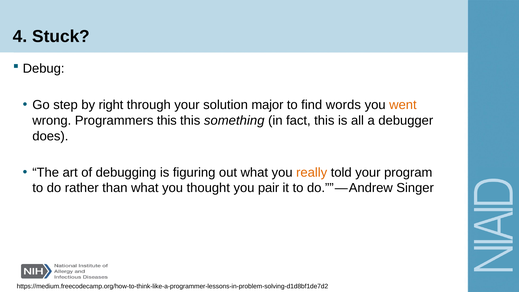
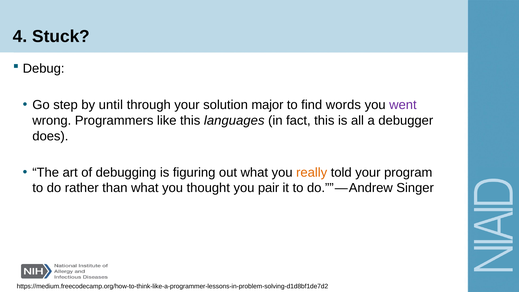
right: right -> until
went colour: orange -> purple
Programmers this: this -> like
something: something -> languages
